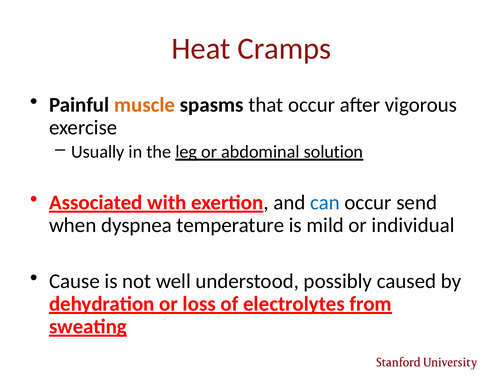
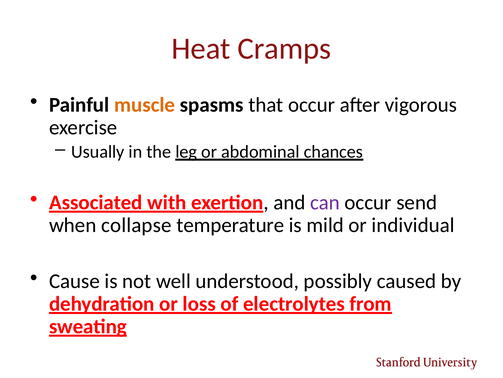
solution: solution -> chances
can colour: blue -> purple
dyspnea: dyspnea -> collapse
